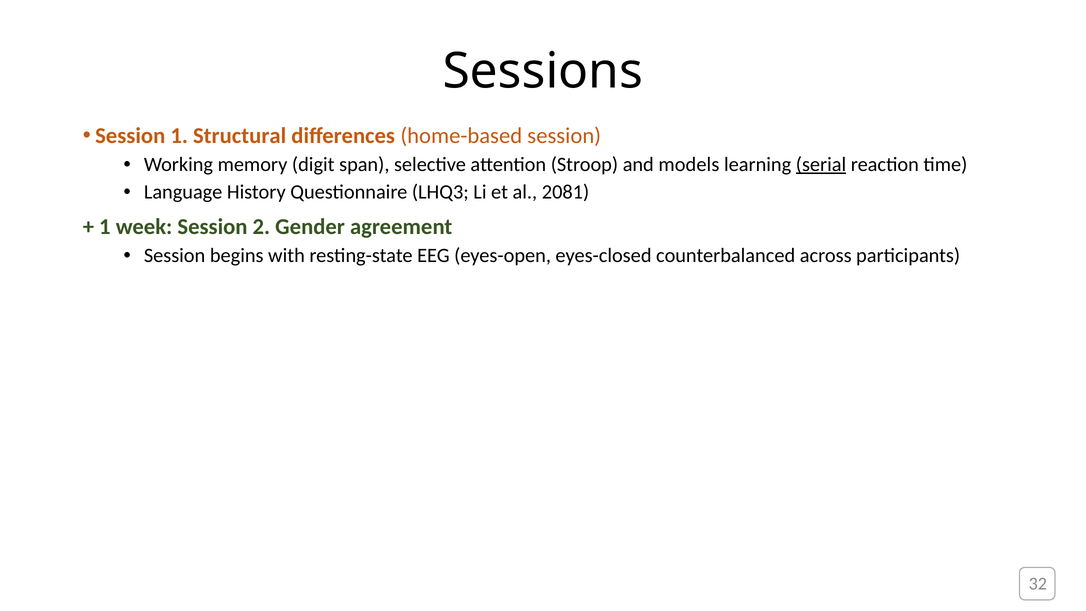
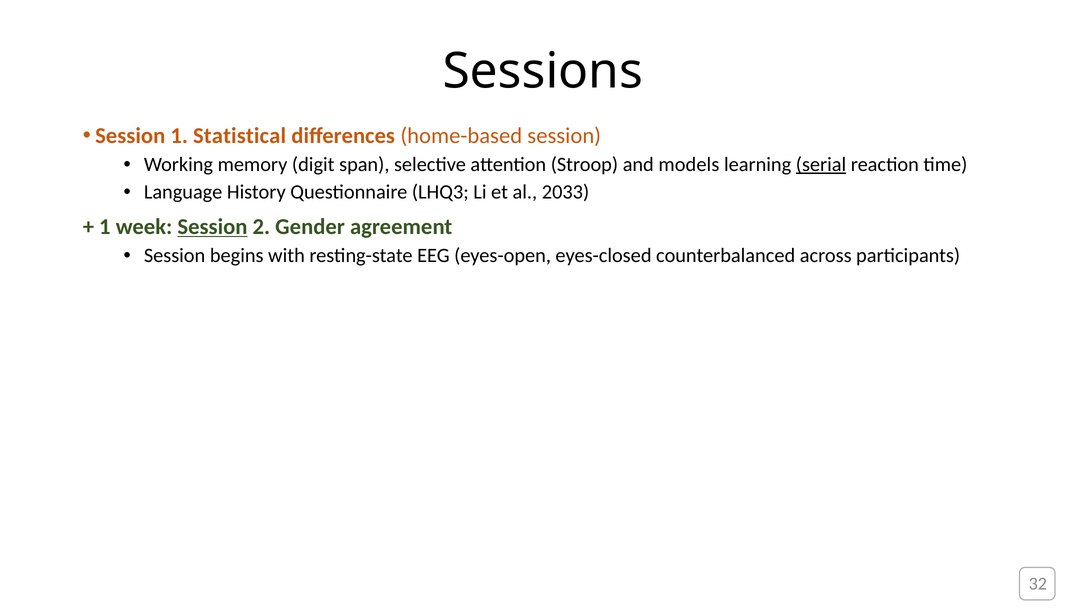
Structural: Structural -> Statistical
2081: 2081 -> 2033
Session at (212, 227) underline: none -> present
